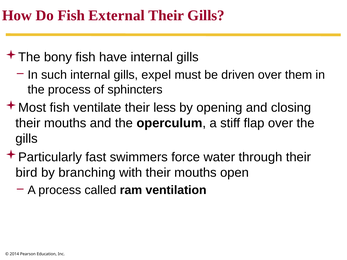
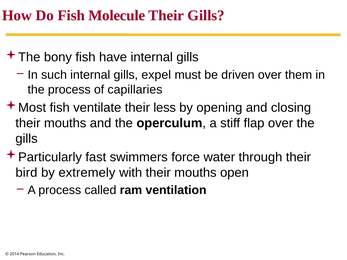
External: External -> Molecule
sphincters: sphincters -> capillaries
branching: branching -> extremely
